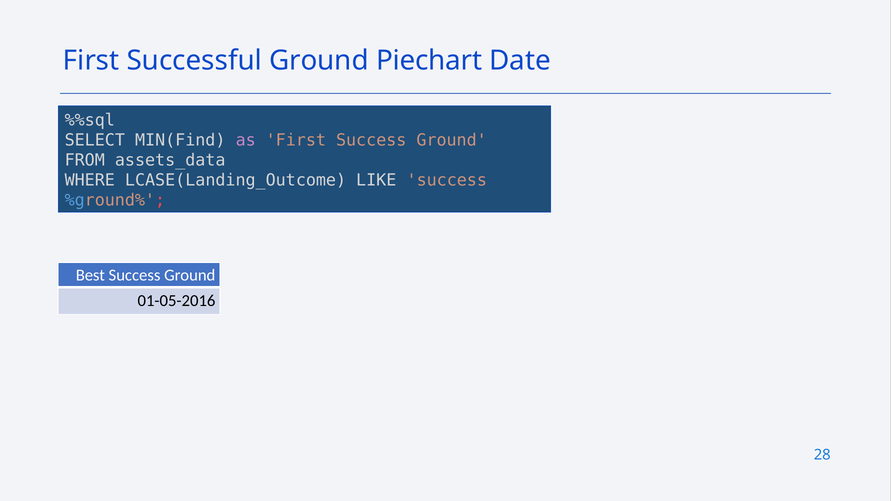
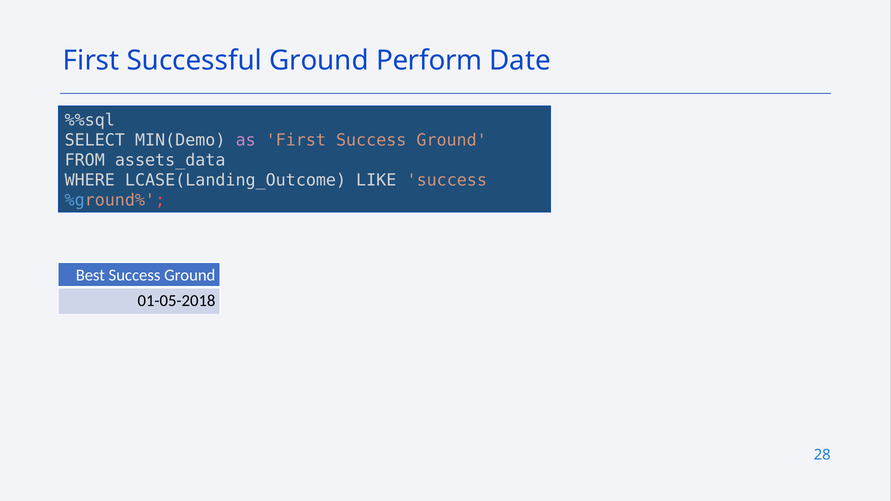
Piechart: Piechart -> Perform
MIN(Find: MIN(Find -> MIN(Demo
01-05-2016: 01-05-2016 -> 01-05-2018
